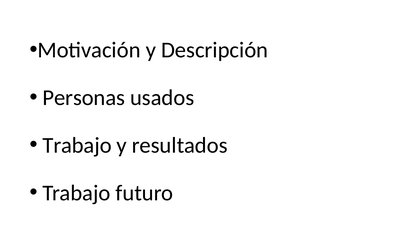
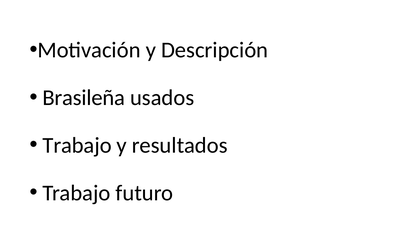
Personas: Personas -> Brasileña
